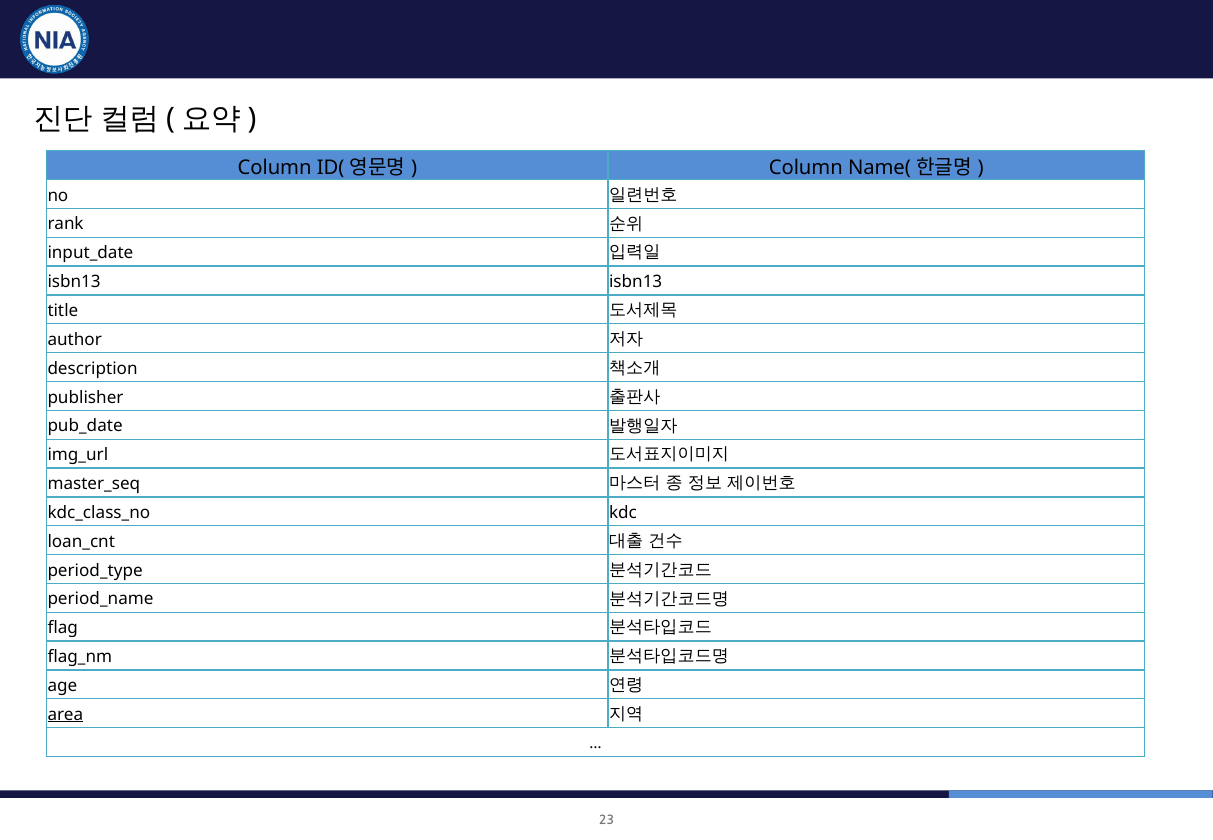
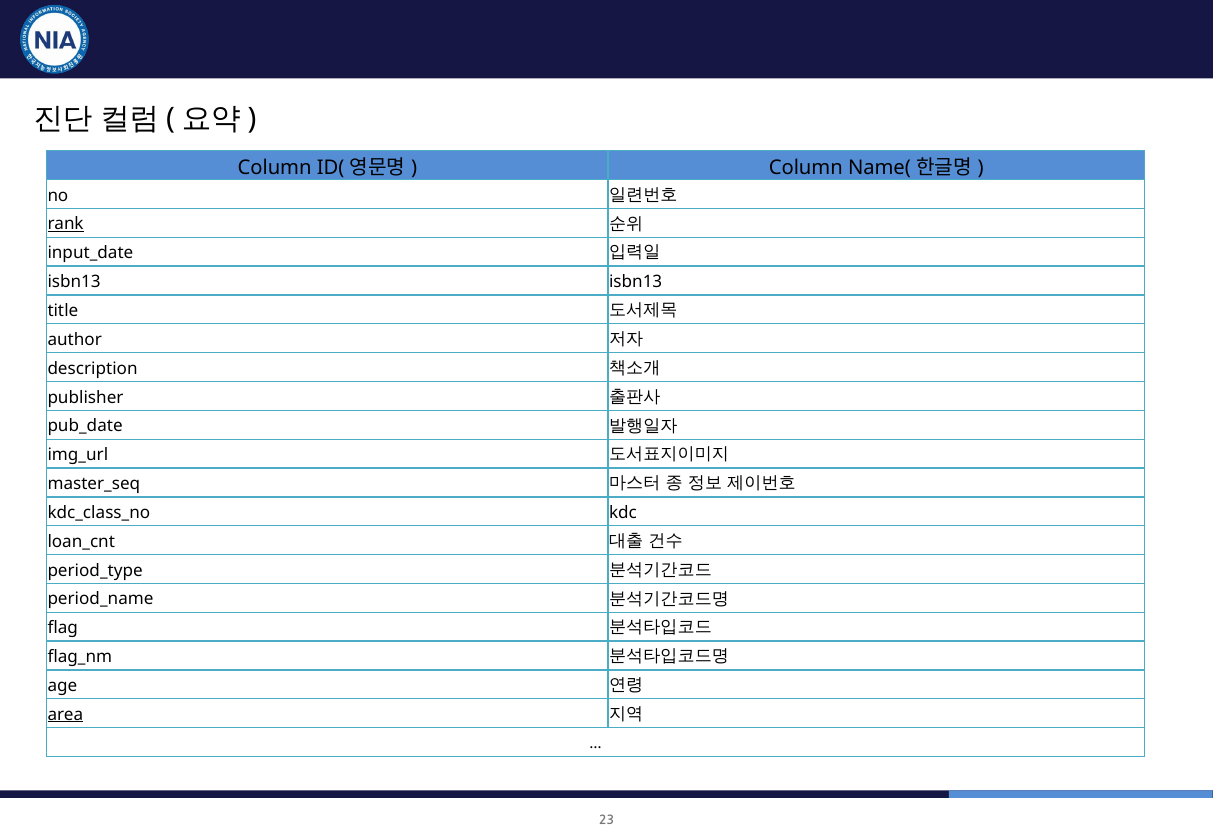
rank underline: none -> present
